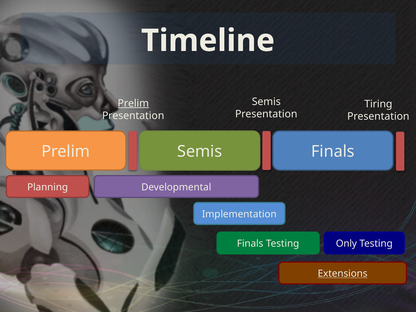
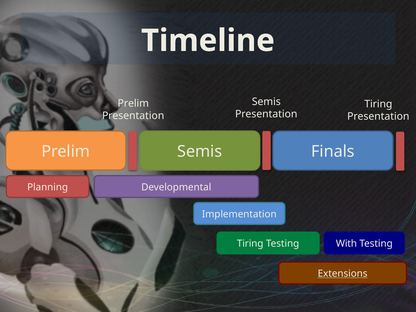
Prelim at (133, 103) underline: present -> none
Finals at (250, 244): Finals -> Tiring
Only: Only -> With
